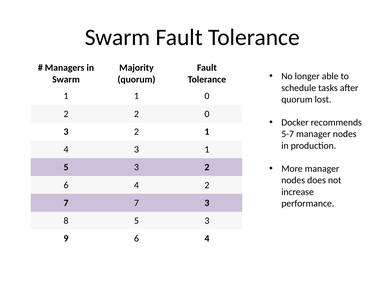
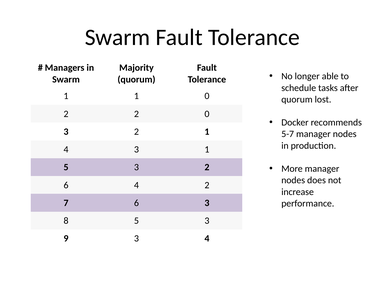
7 7: 7 -> 6
9 6: 6 -> 3
